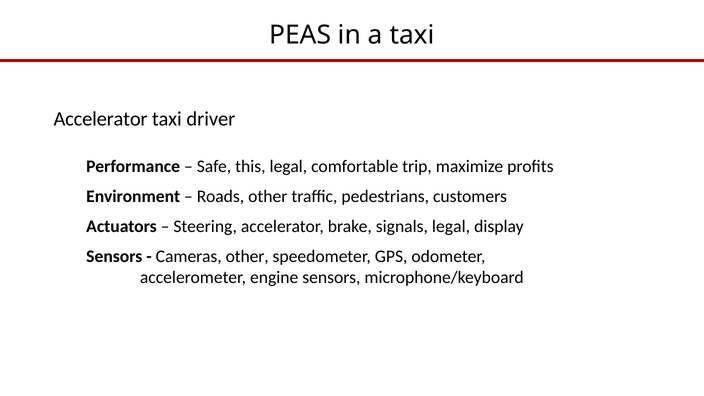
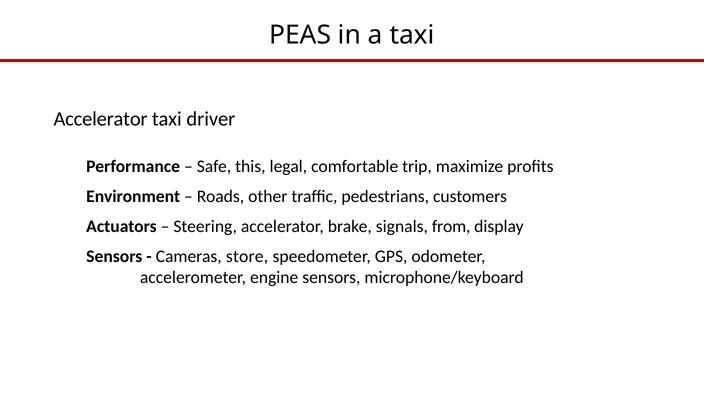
signals legal: legal -> from
Cameras other: other -> store
